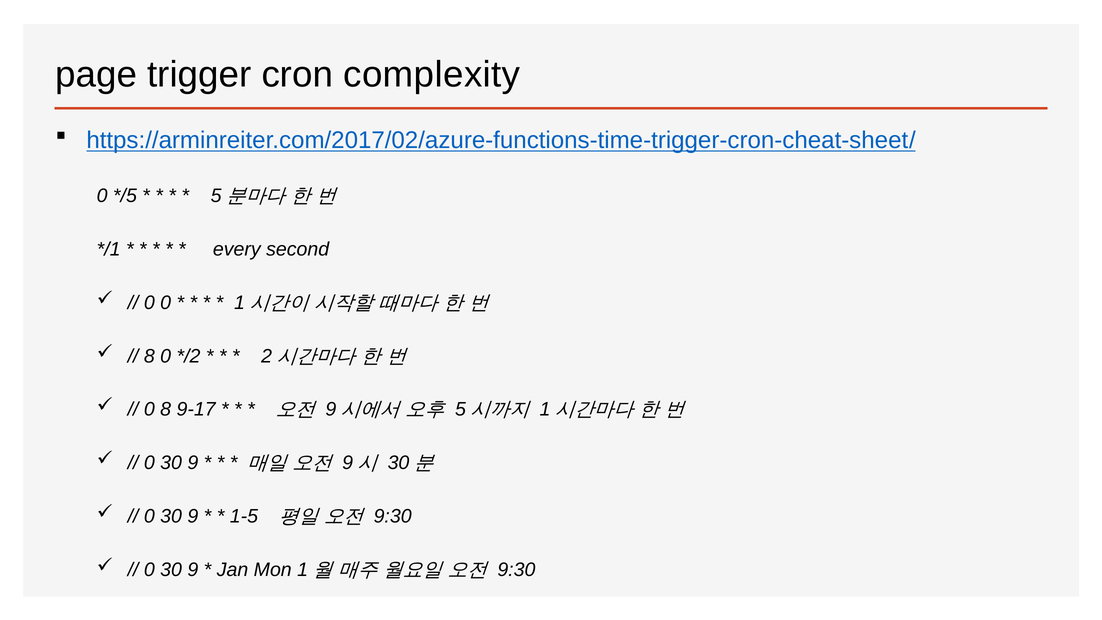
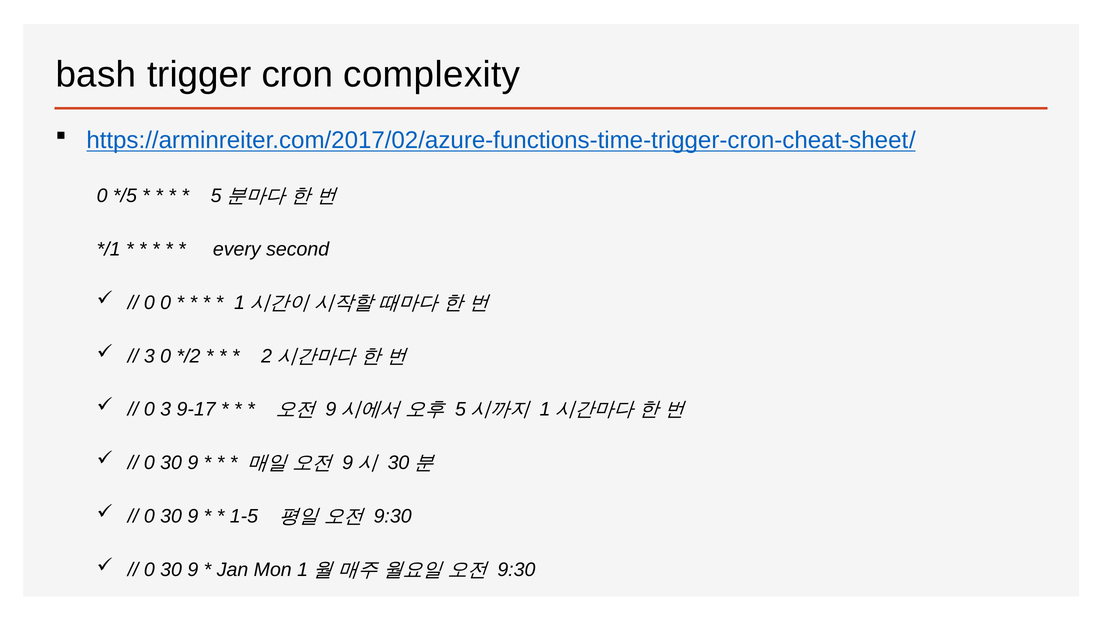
page: page -> bash
8 at (149, 356): 8 -> 3
0 8: 8 -> 3
